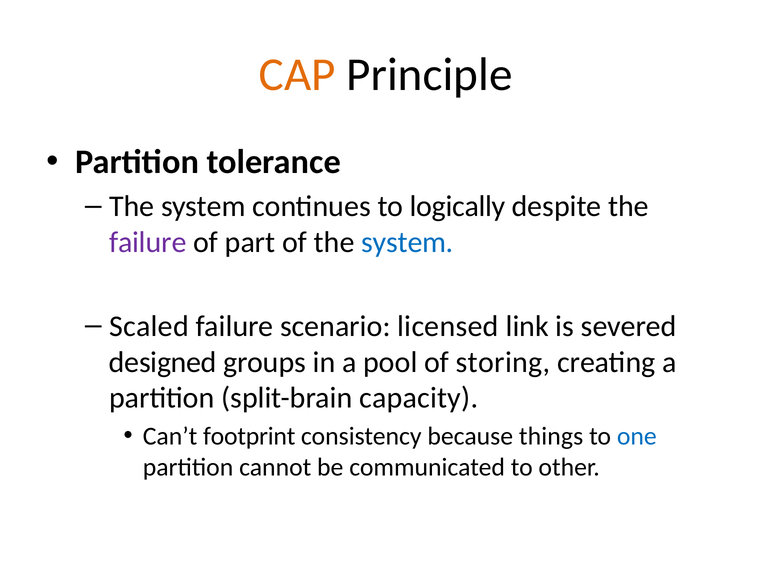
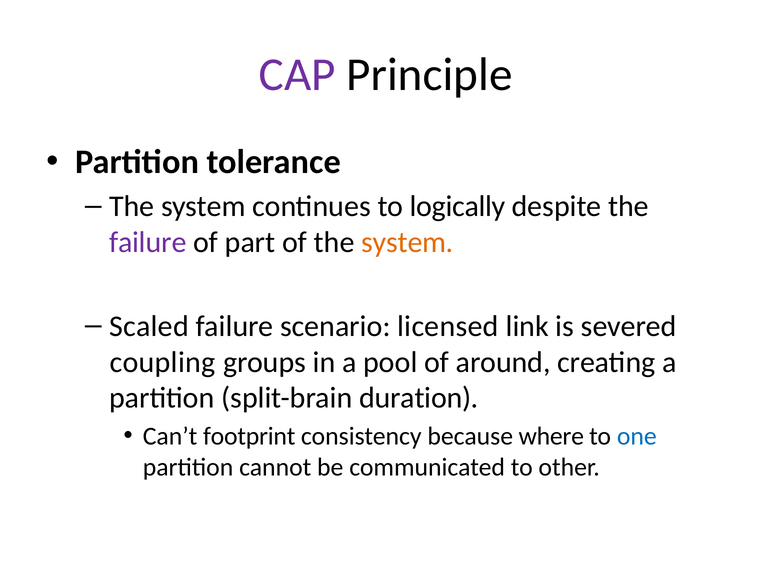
CAP colour: orange -> purple
system at (407, 242) colour: blue -> orange
designed: designed -> coupling
storing: storing -> around
capacity: capacity -> duration
things: things -> where
